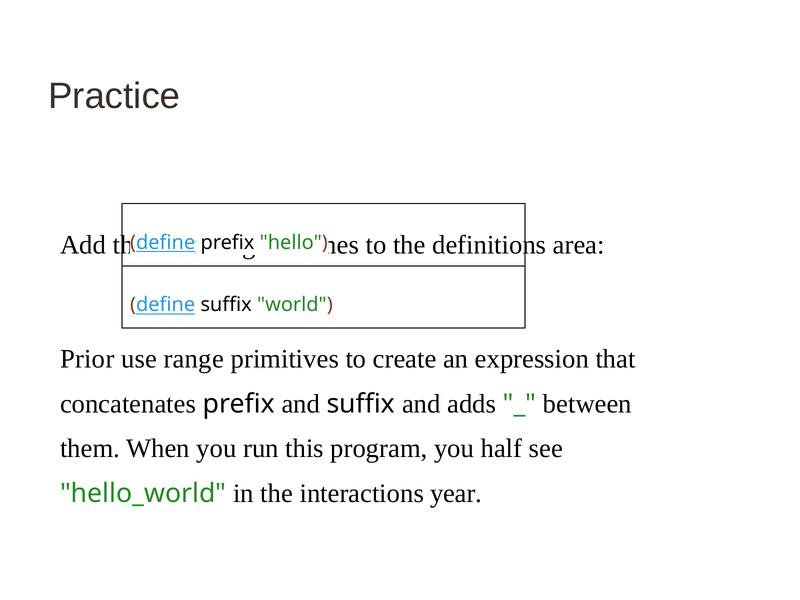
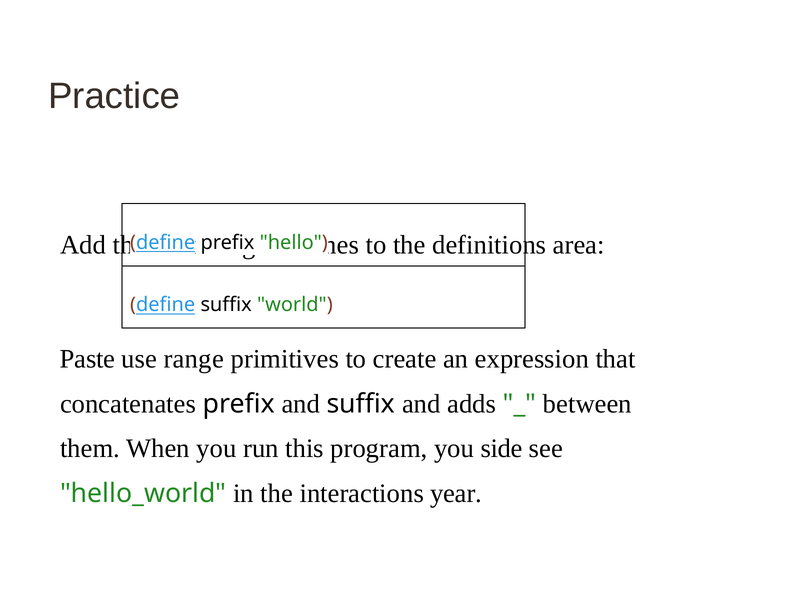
Prior: Prior -> Paste
half: half -> side
